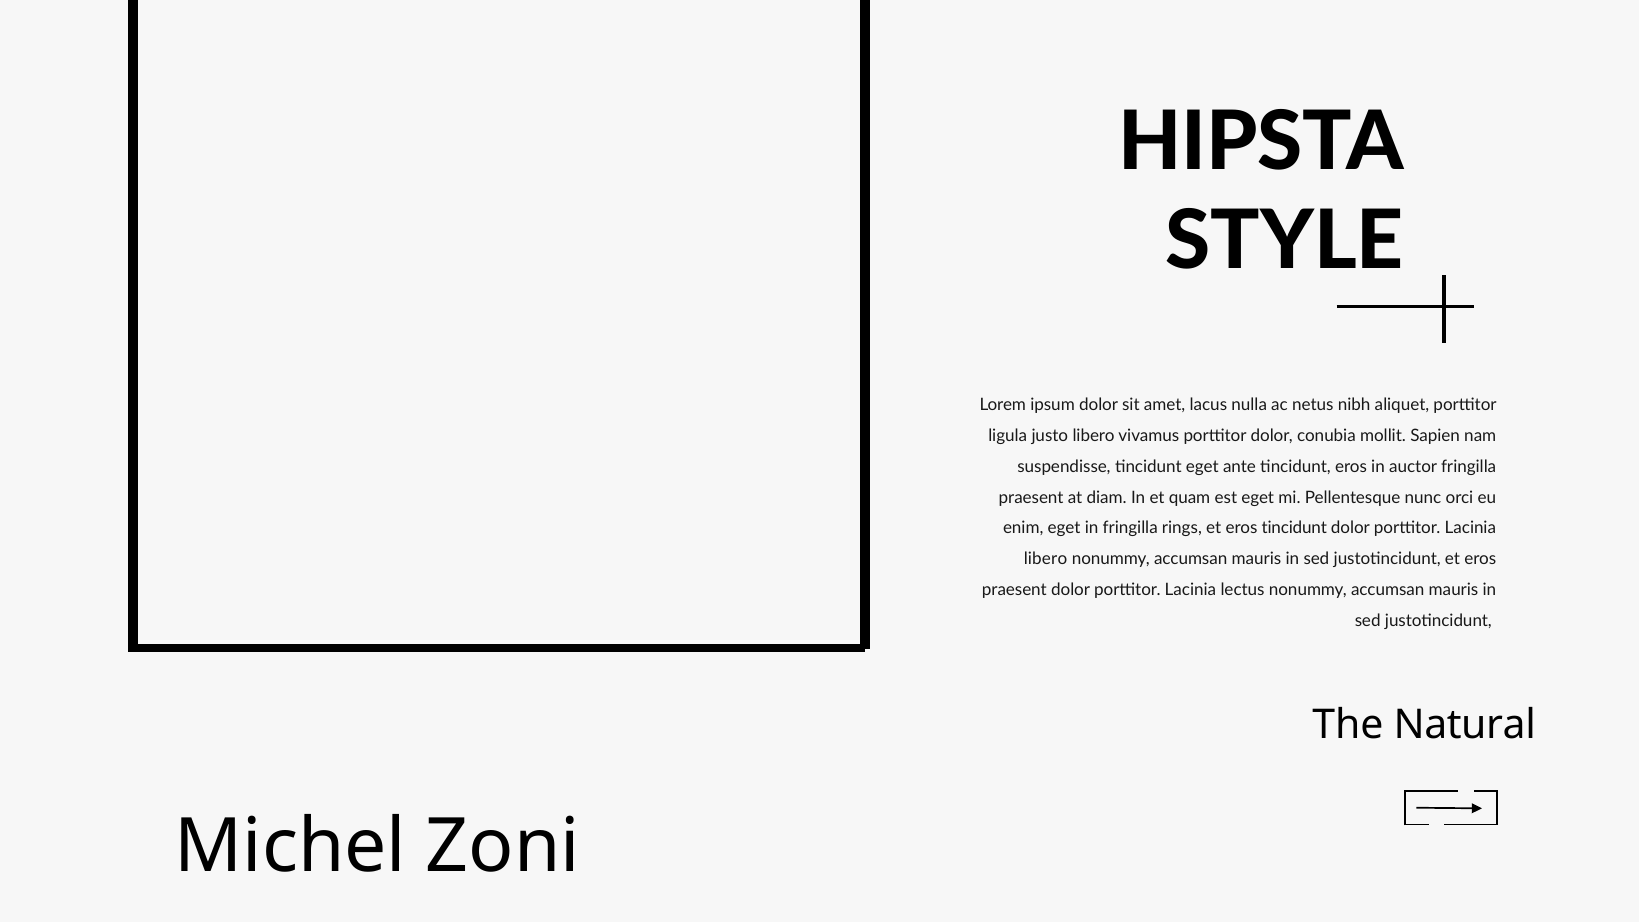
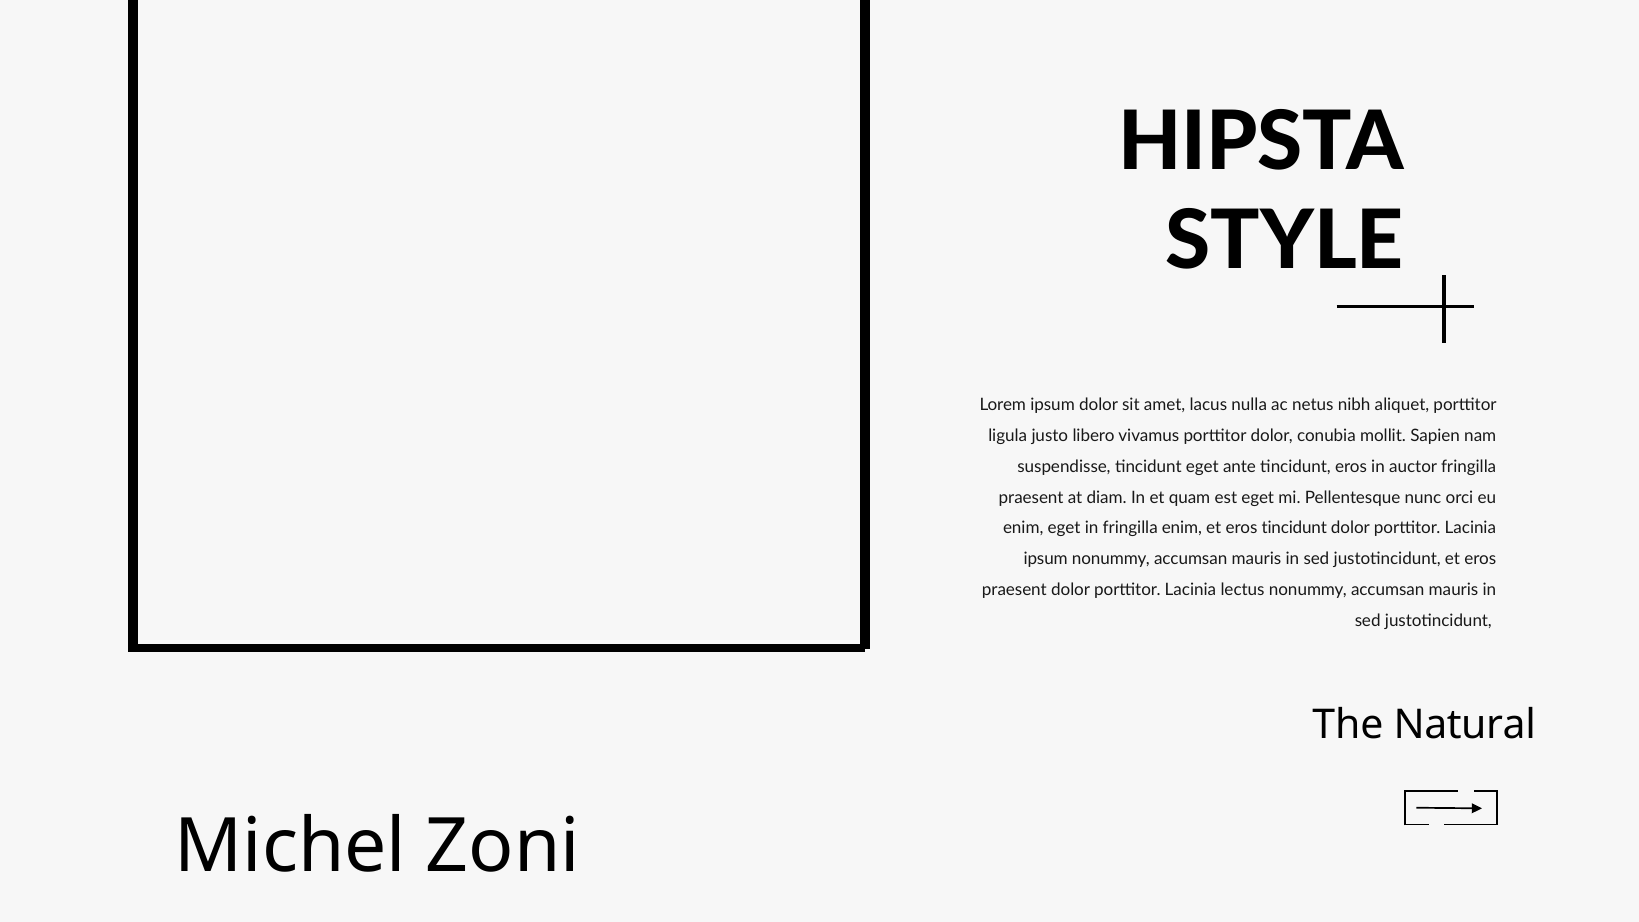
fringilla rings: rings -> enim
libero at (1046, 559): libero -> ipsum
